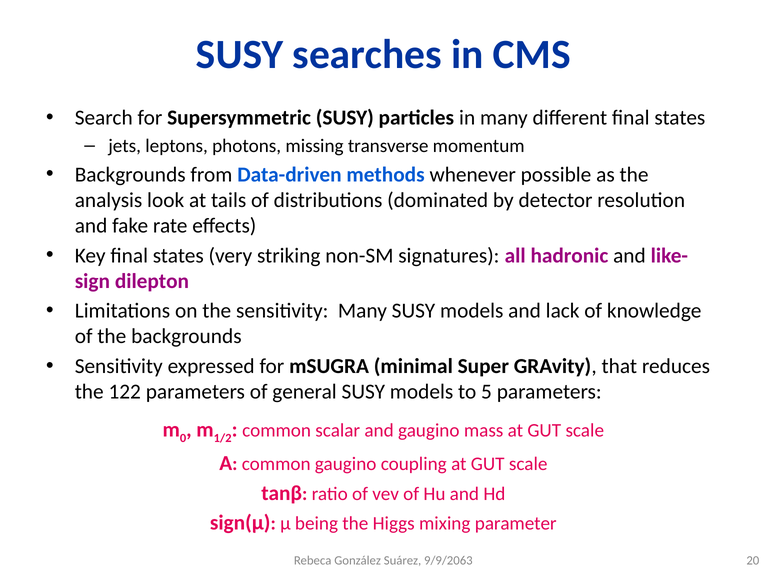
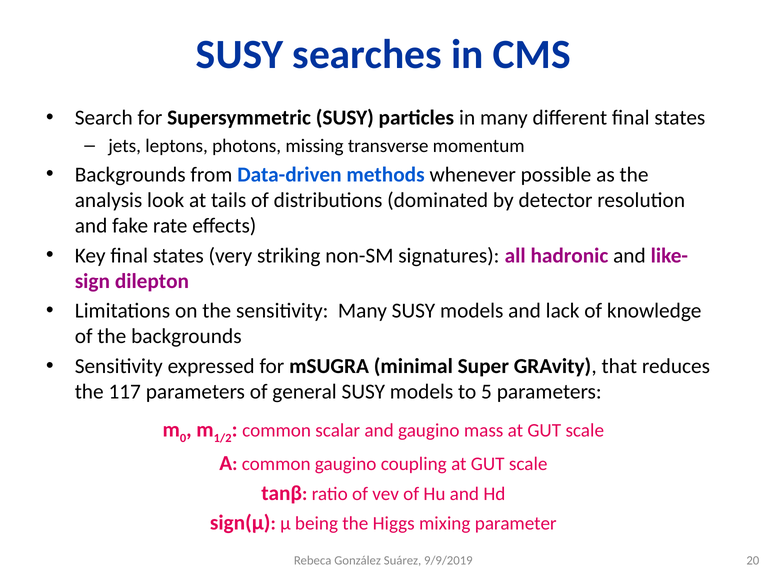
122: 122 -> 117
9/9/2063: 9/9/2063 -> 9/9/2019
